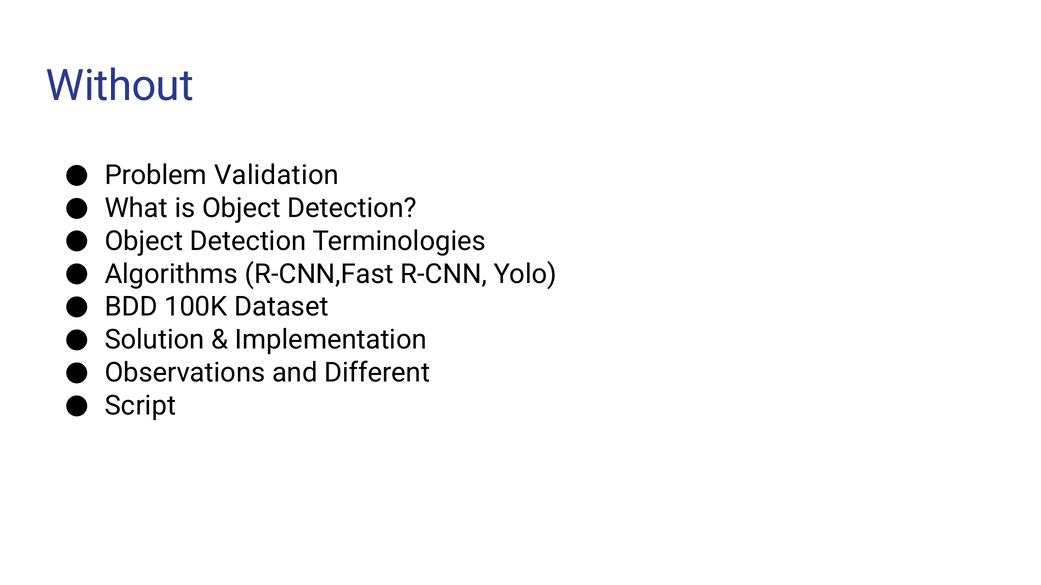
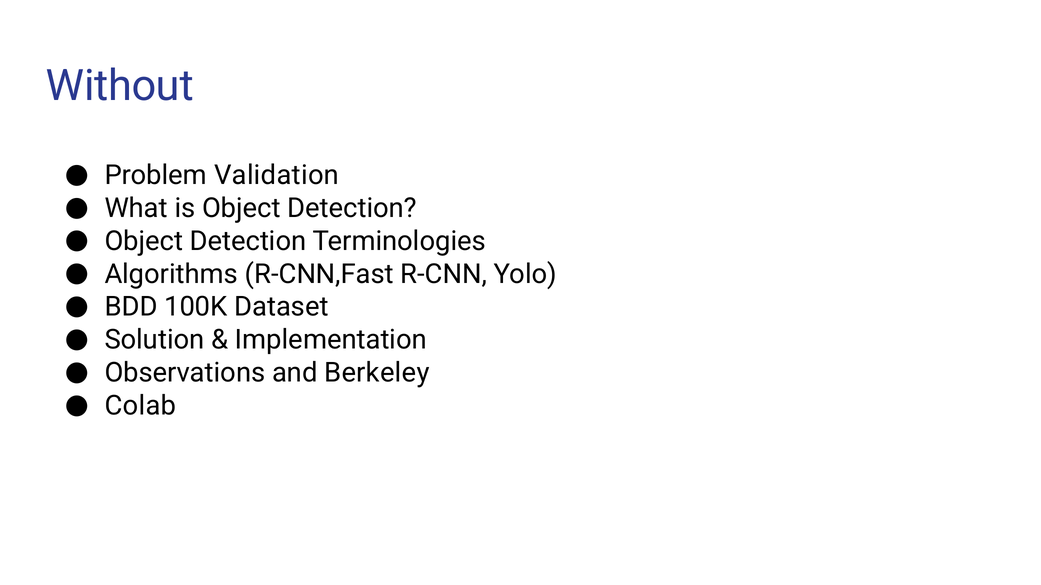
Different: Different -> Berkeley
Script: Script -> Colab
